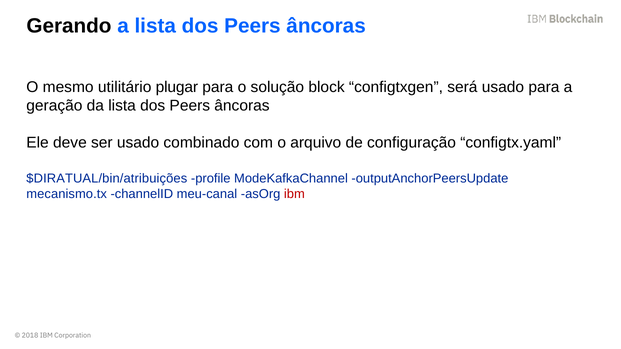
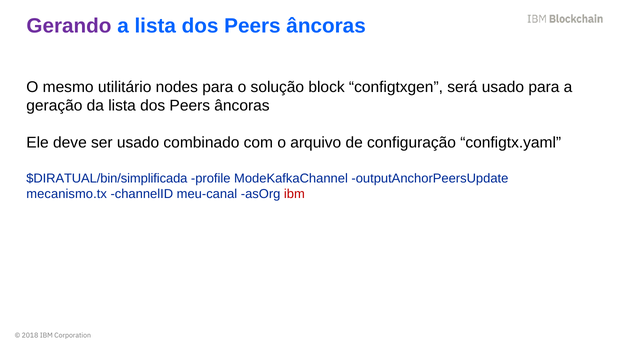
Gerando colour: black -> purple
plugar: plugar -> nodes
$DIRATUAL/bin/atribuições: $DIRATUAL/bin/atribuições -> $DIRATUAL/bin/simplificada
